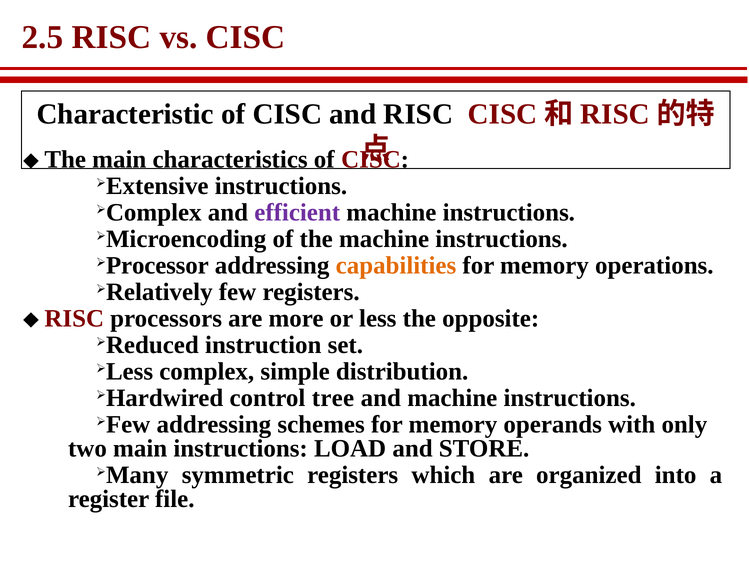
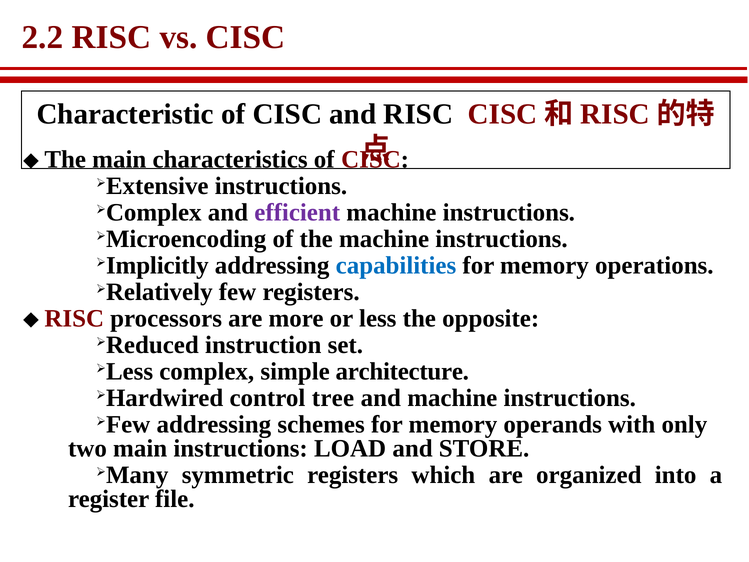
2.5: 2.5 -> 2.2
Processor: Processor -> Implicitly
capabilities colour: orange -> blue
distribution: distribution -> architecture
